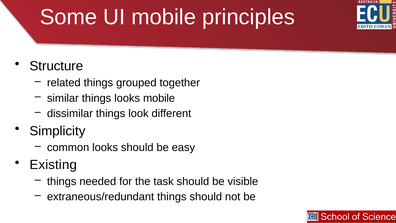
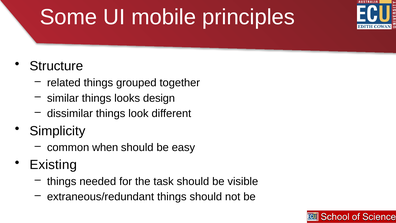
looks mobile: mobile -> design
common looks: looks -> when
